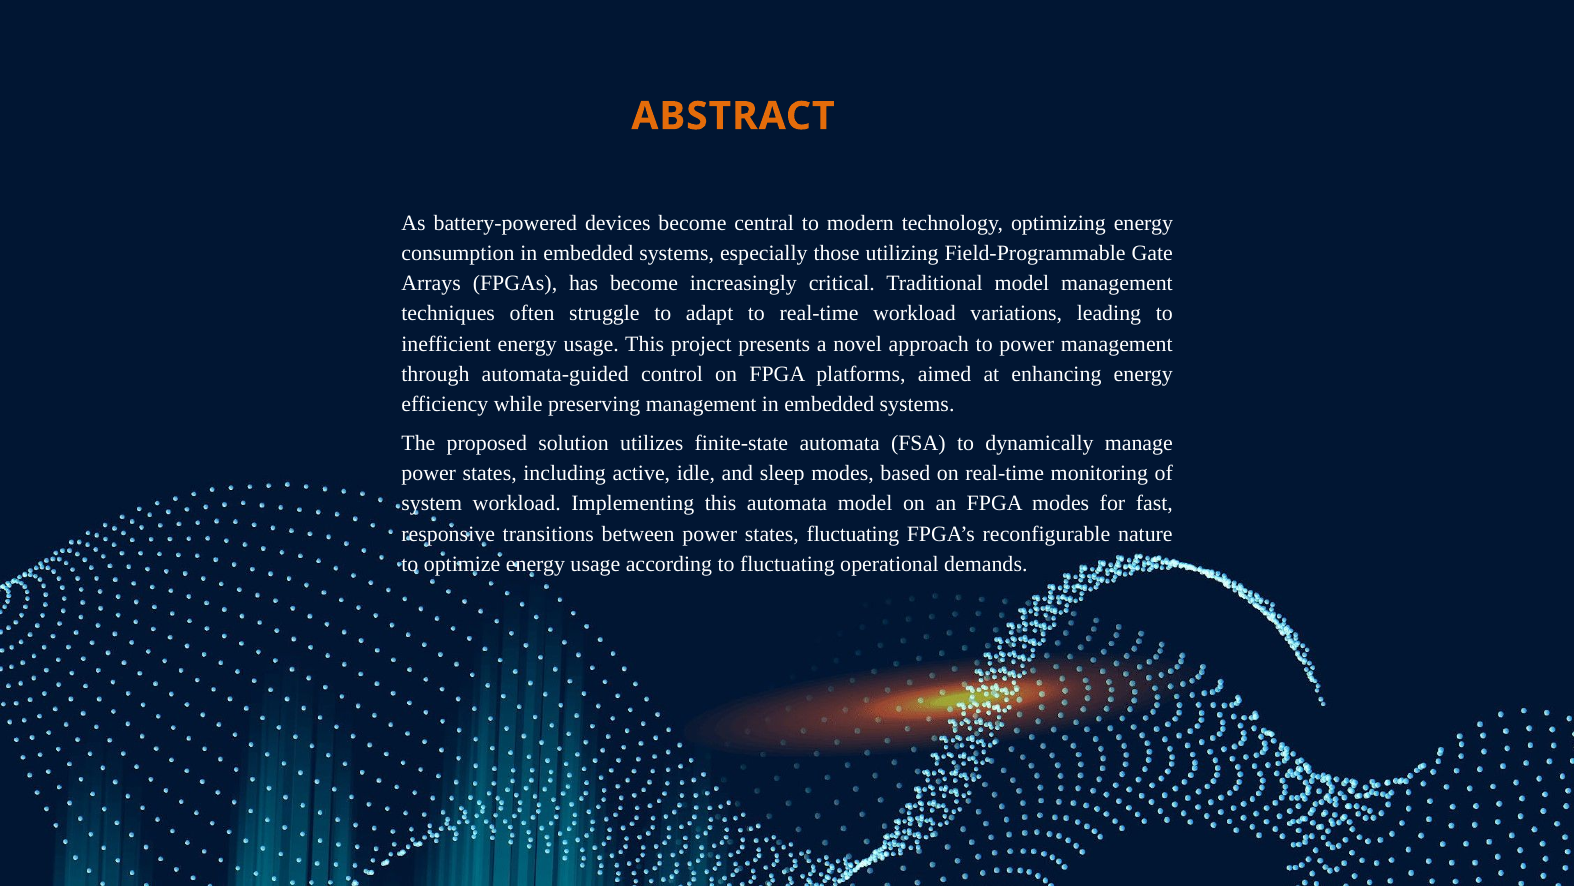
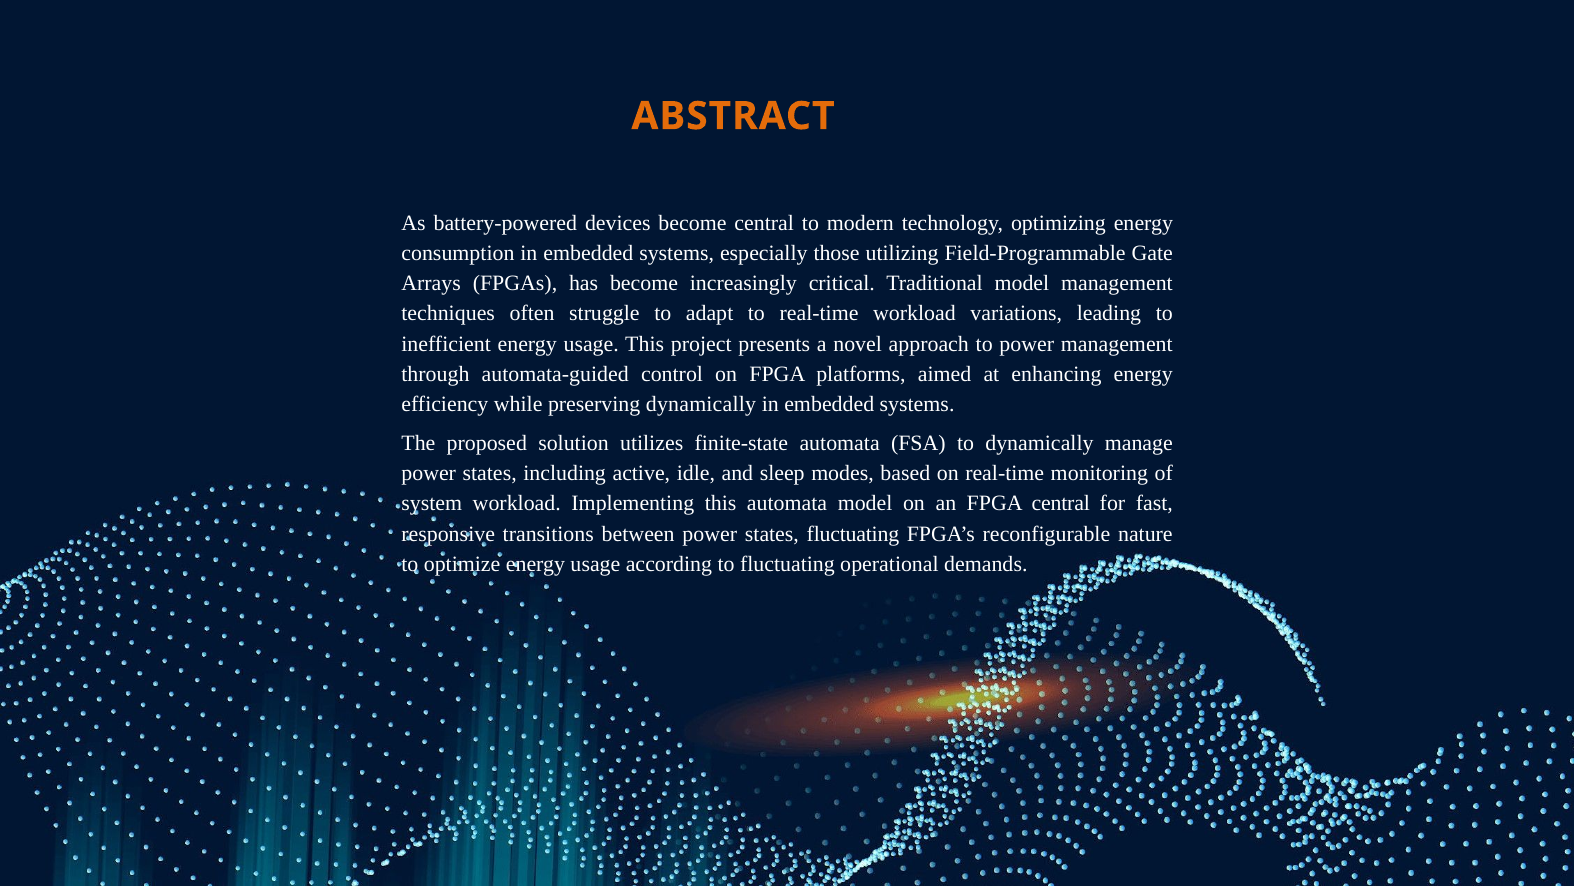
preserving management: management -> dynamically
FPGA modes: modes -> central
